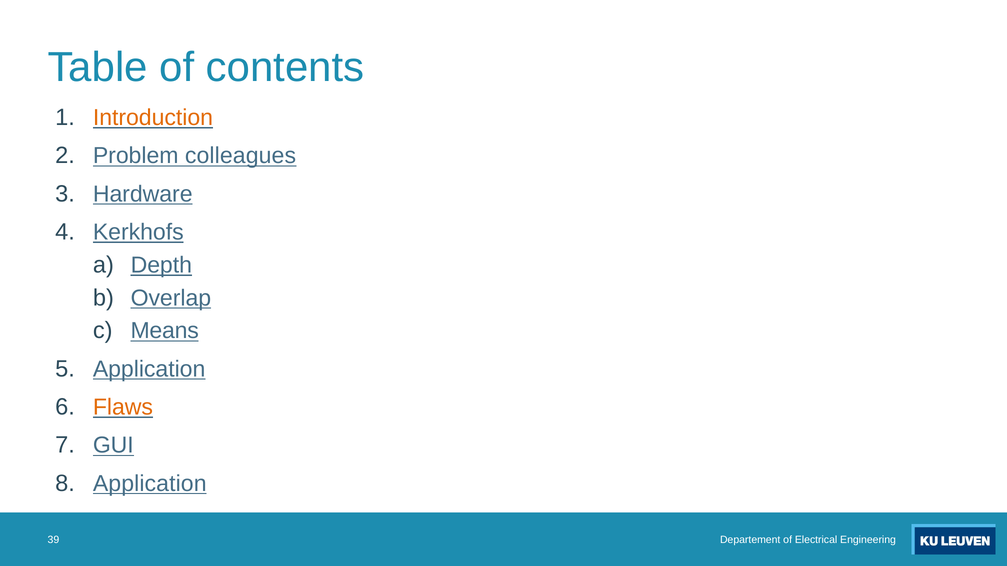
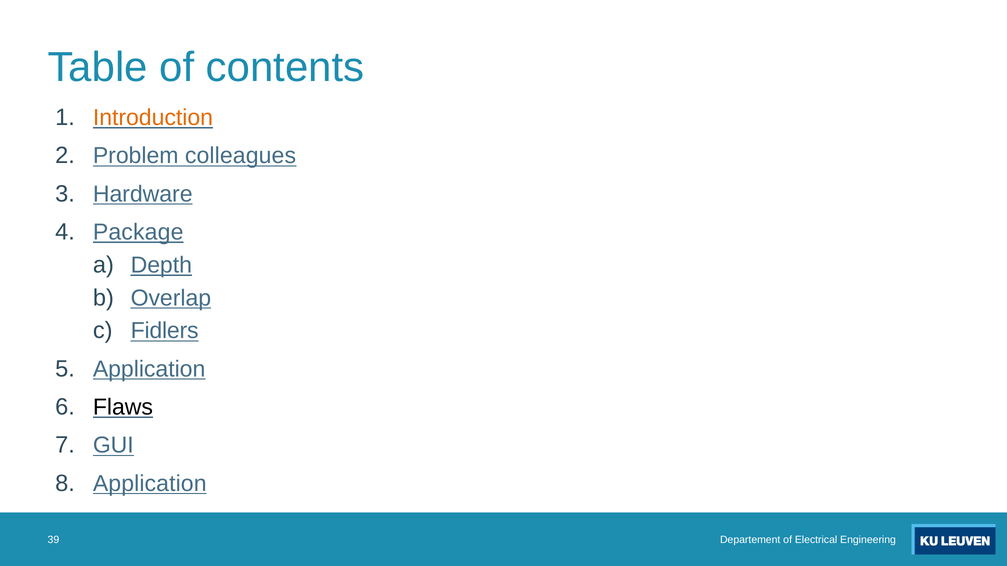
Kerkhofs: Kerkhofs -> Package
Means: Means -> Fidlers
Flaws colour: orange -> black
